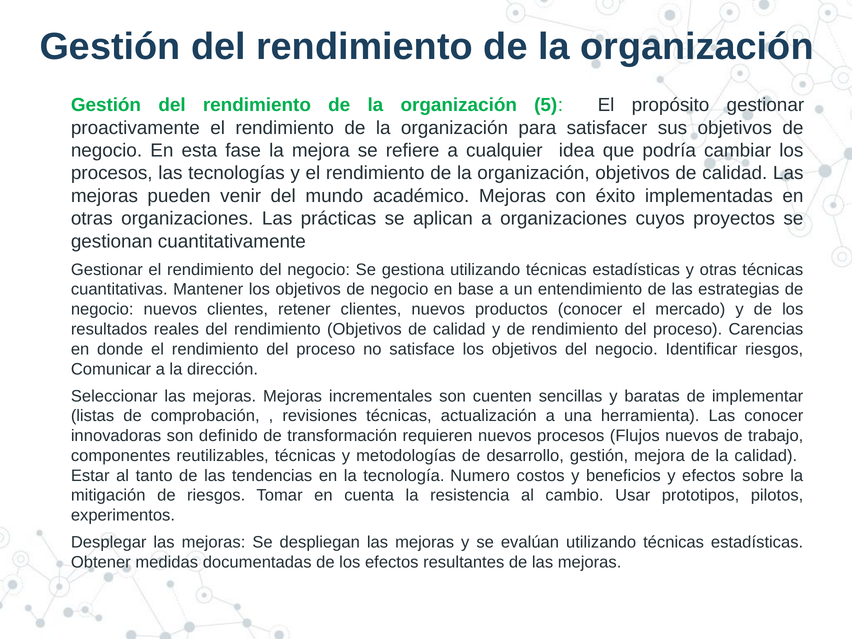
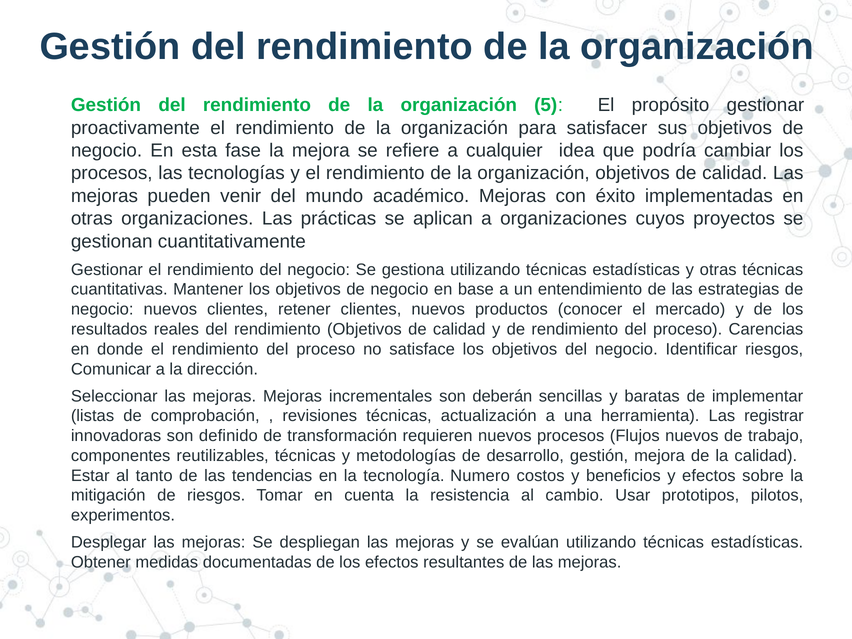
cuenten: cuenten -> deberán
Las conocer: conocer -> registrar
